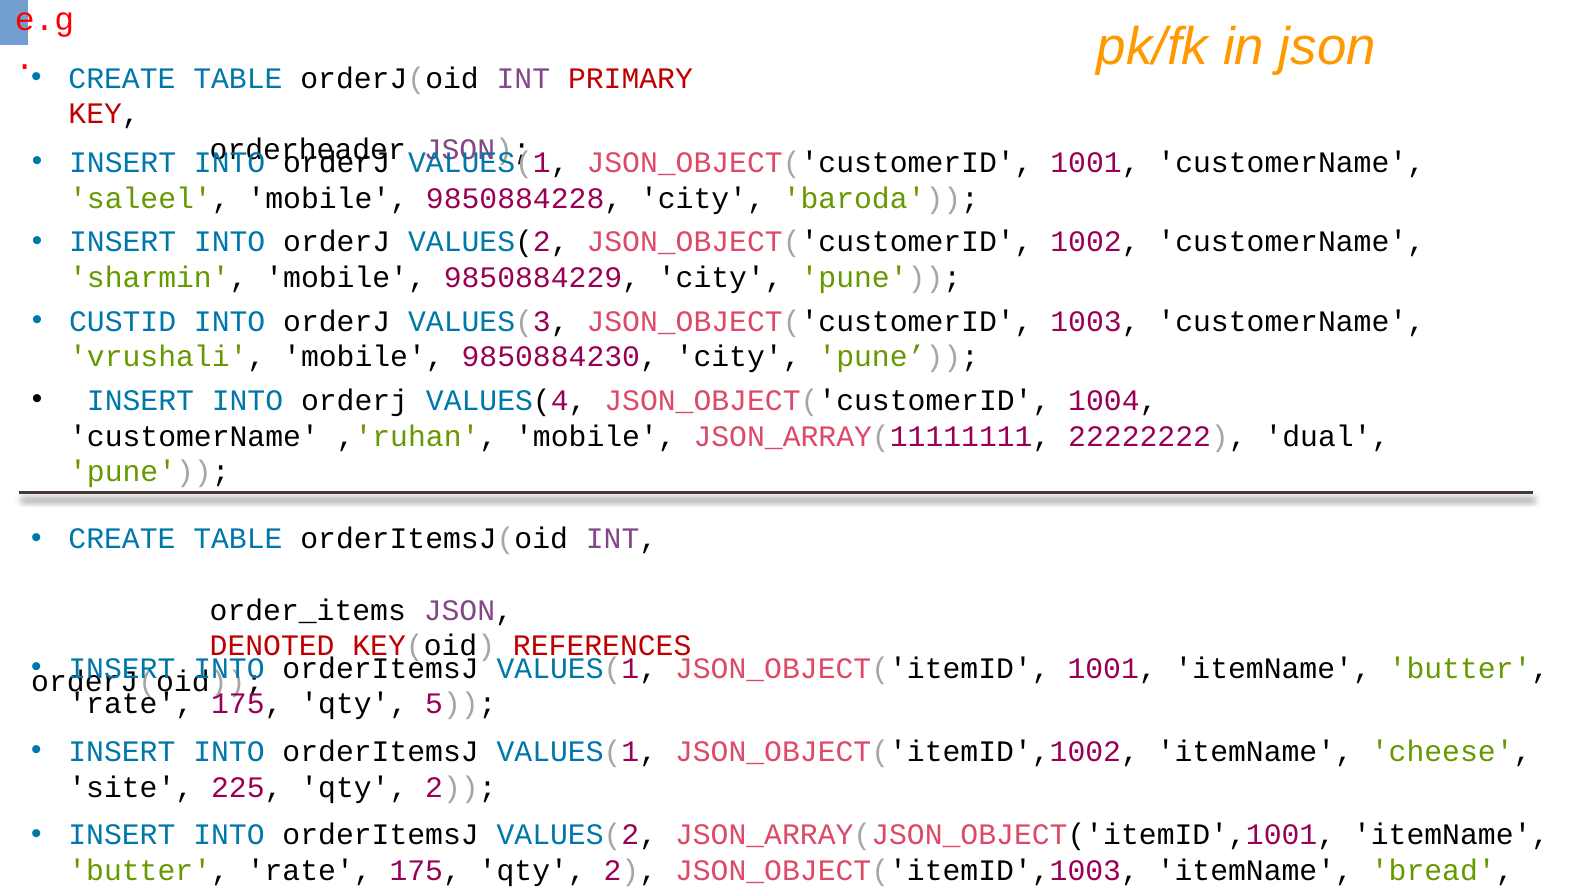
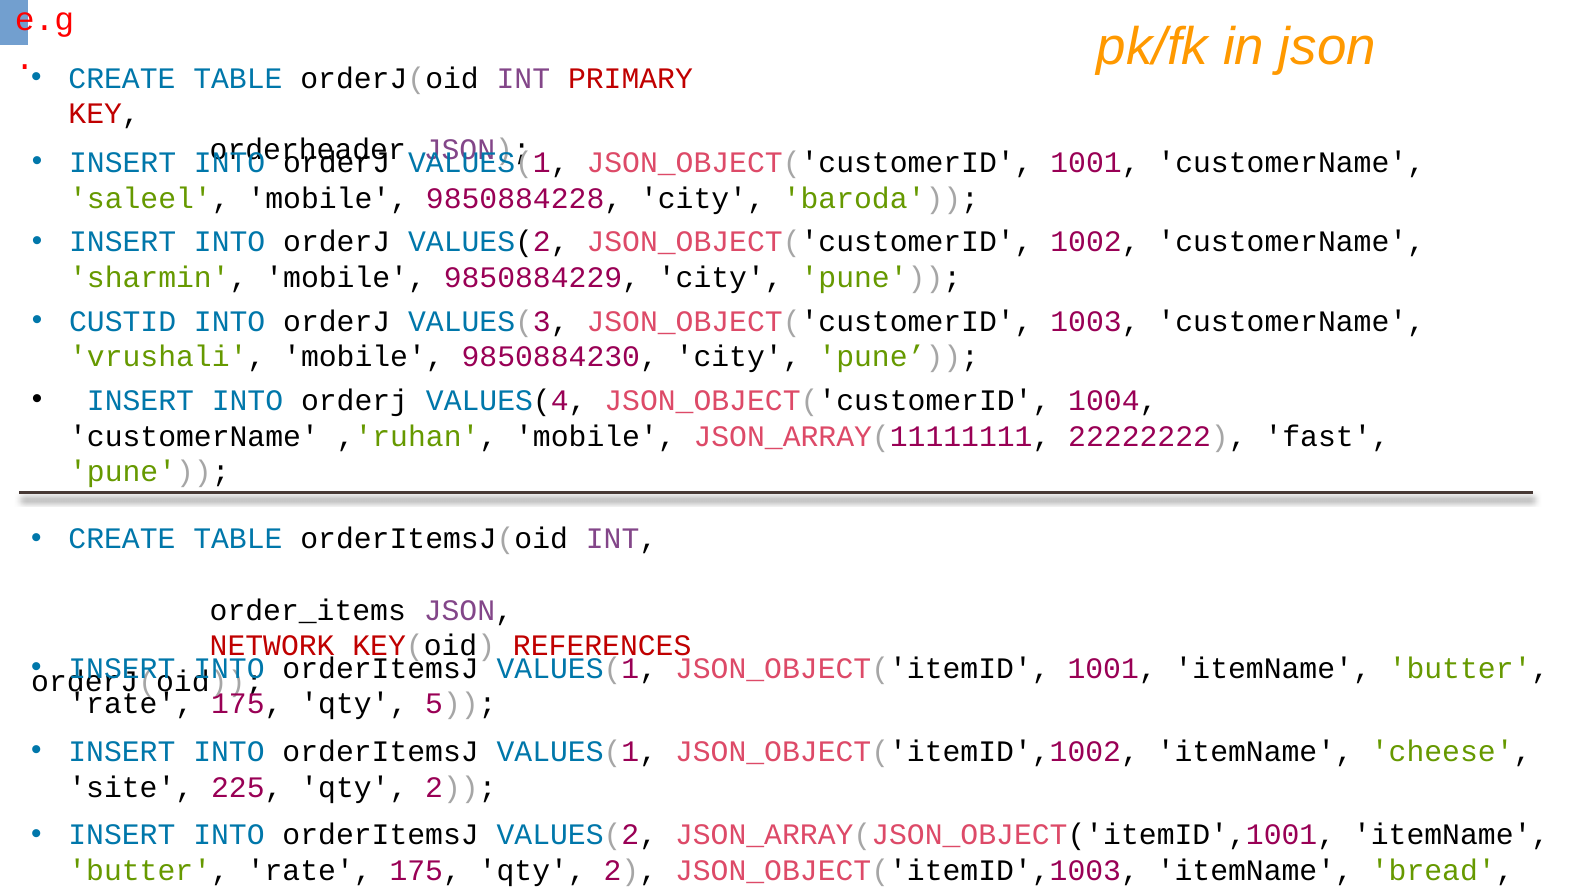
dual: dual -> fast
DENOTED: DENOTED -> NETWORK
